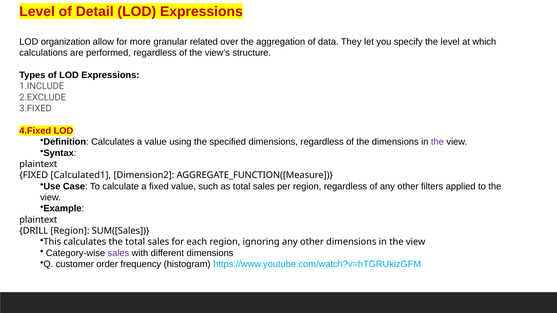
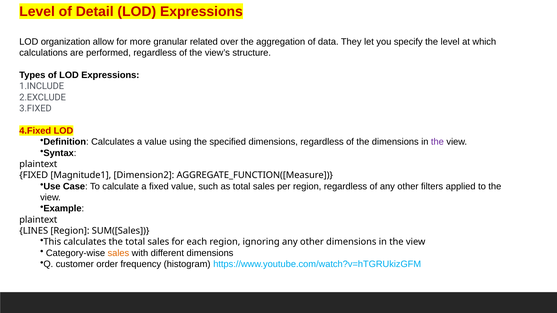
Calculated1: Calculated1 -> Magnitude1
DRILL: DRILL -> LINES
sales at (118, 253) colour: purple -> orange
